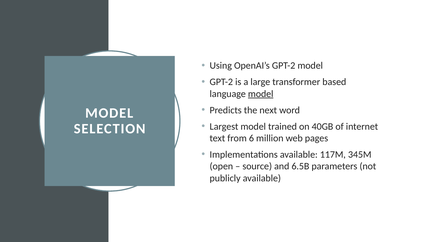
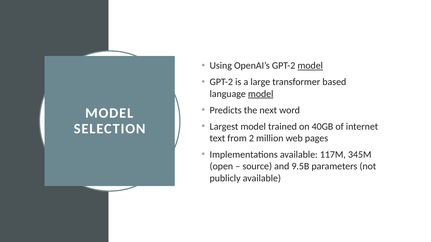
model at (310, 66) underline: none -> present
6: 6 -> 2
6.5B: 6.5B -> 9.5B
